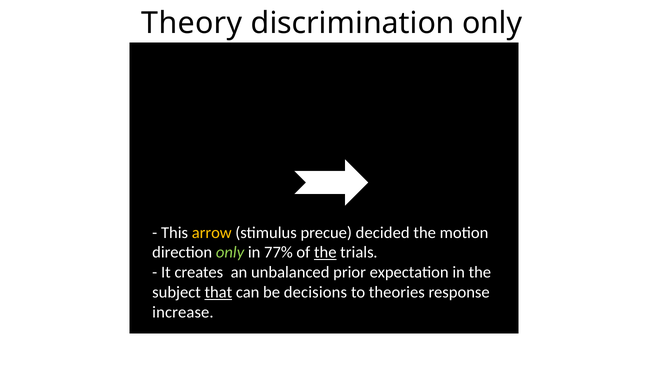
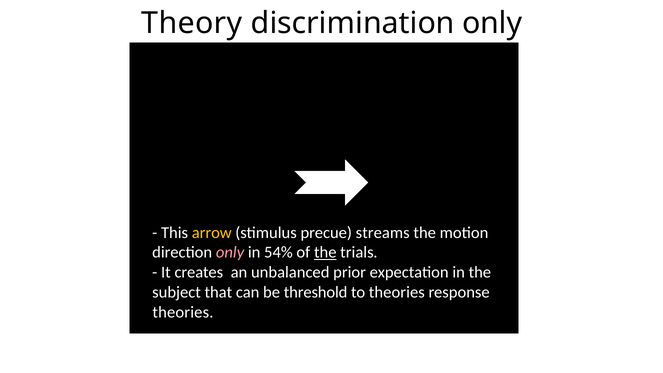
decided: decided -> streams
only at (230, 252) colour: light green -> pink
77%: 77% -> 54%
that underline: present -> none
decisions: decisions -> threshold
increase at (183, 312): increase -> theories
